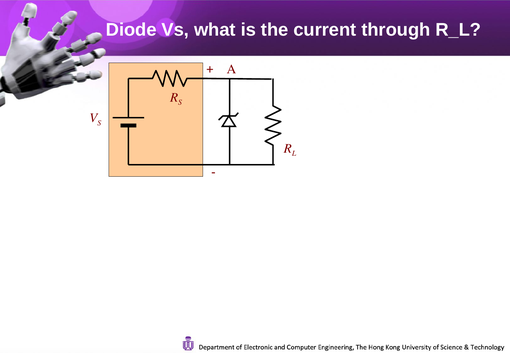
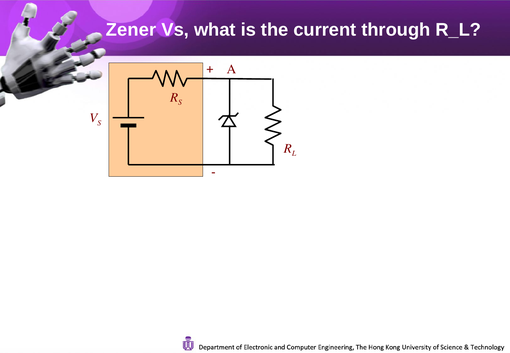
Diode: Diode -> Zener
